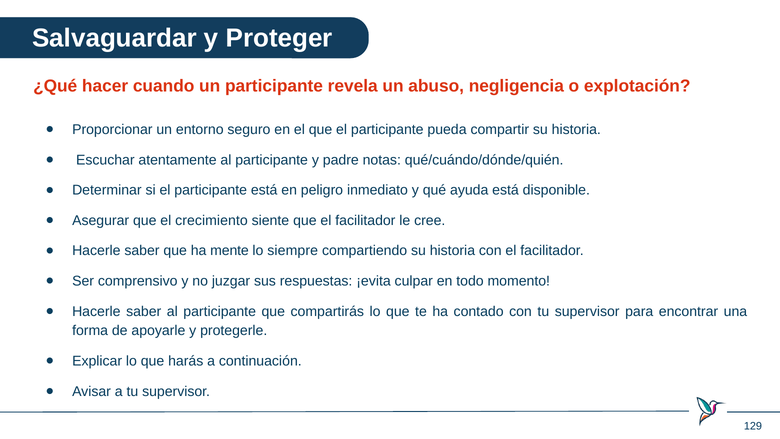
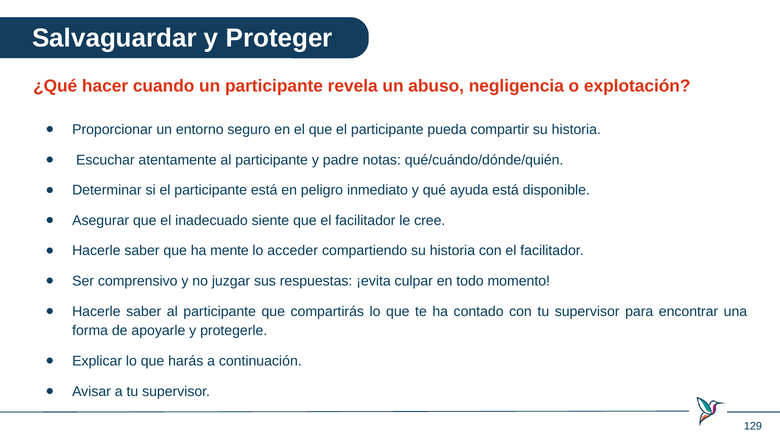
crecimiento: crecimiento -> inadecuado
siempre: siempre -> acceder
